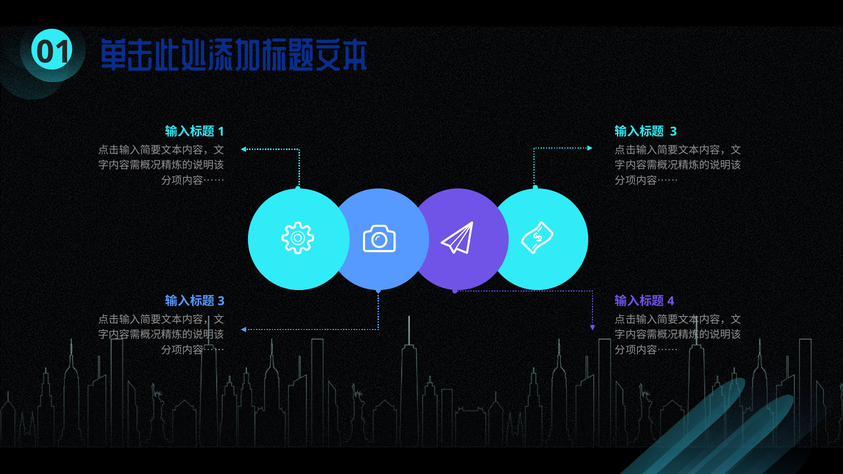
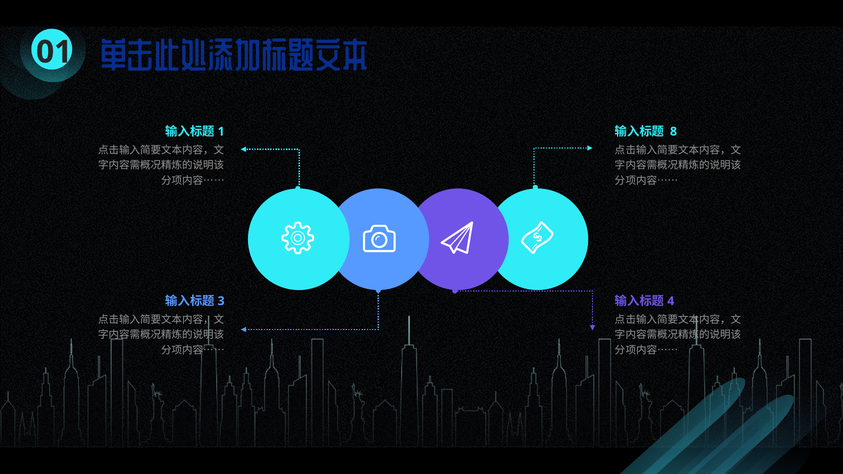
3 at (673, 132): 3 -> 8
